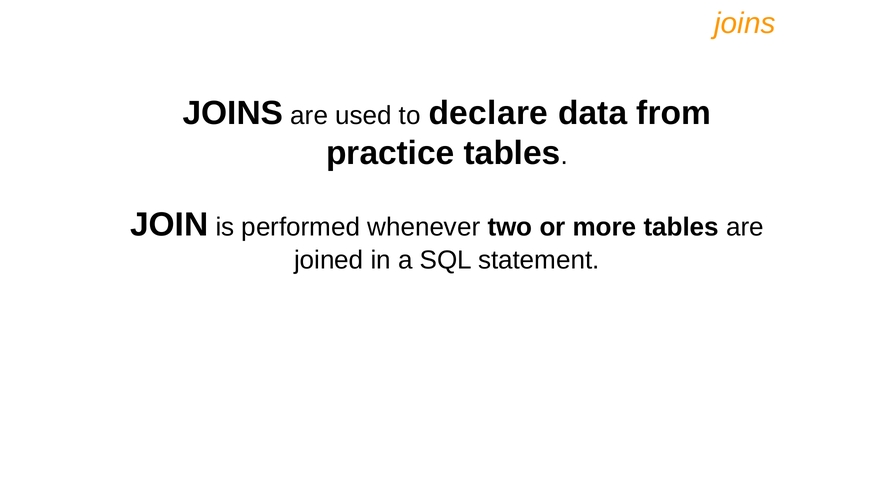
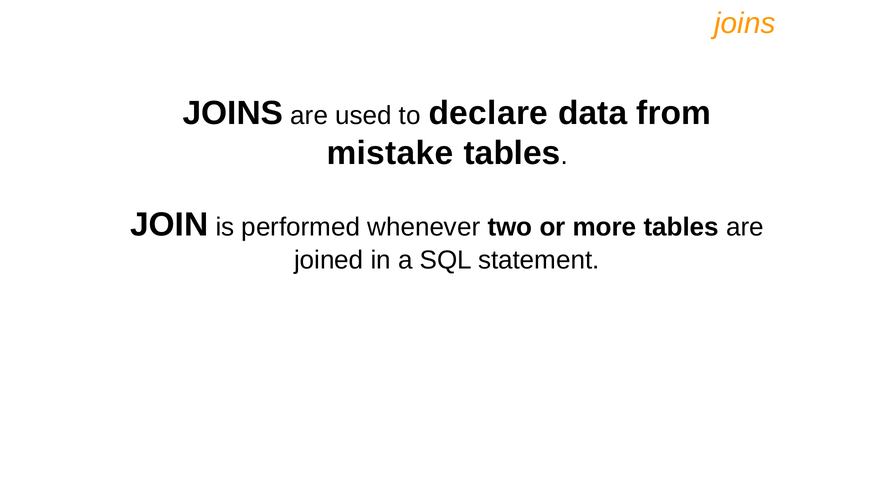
practice: practice -> mistake
